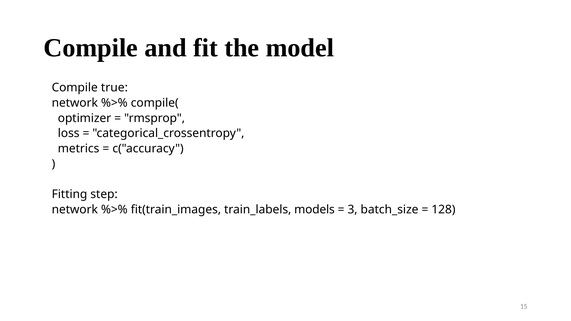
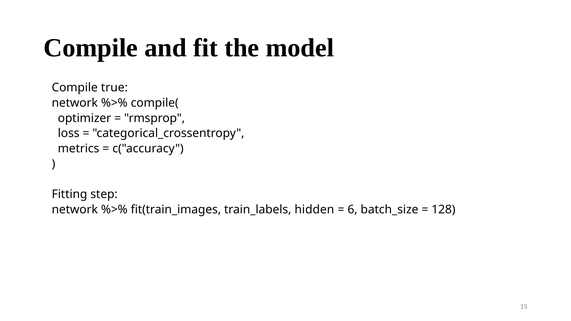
models: models -> hidden
3: 3 -> 6
